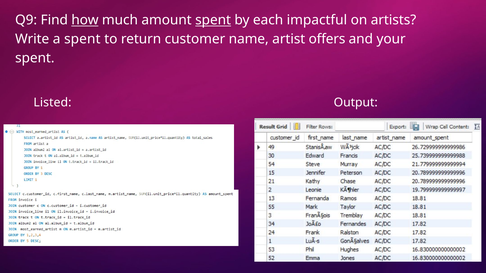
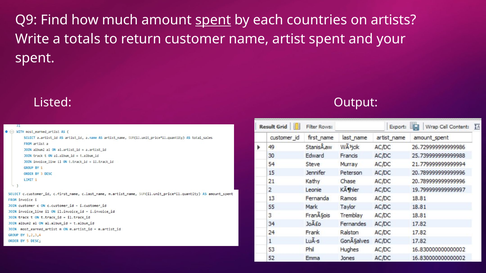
how underline: present -> none
impactful: impactful -> countries
a spent: spent -> totals
artist offers: offers -> spent
